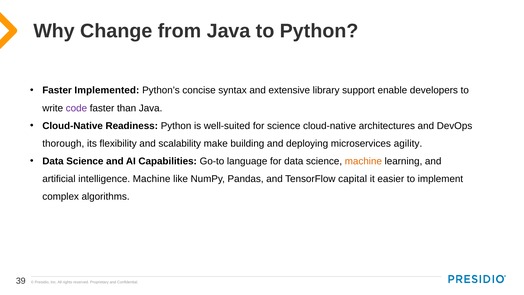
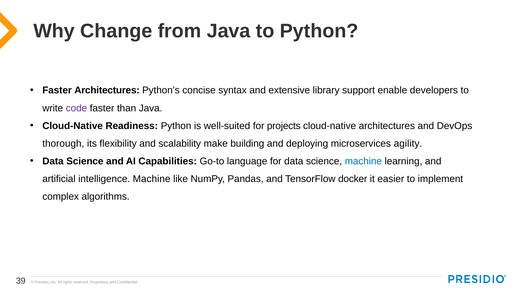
Faster Implemented: Implemented -> Architectures
for science: science -> projects
machine at (363, 161) colour: orange -> blue
capital: capital -> docker
